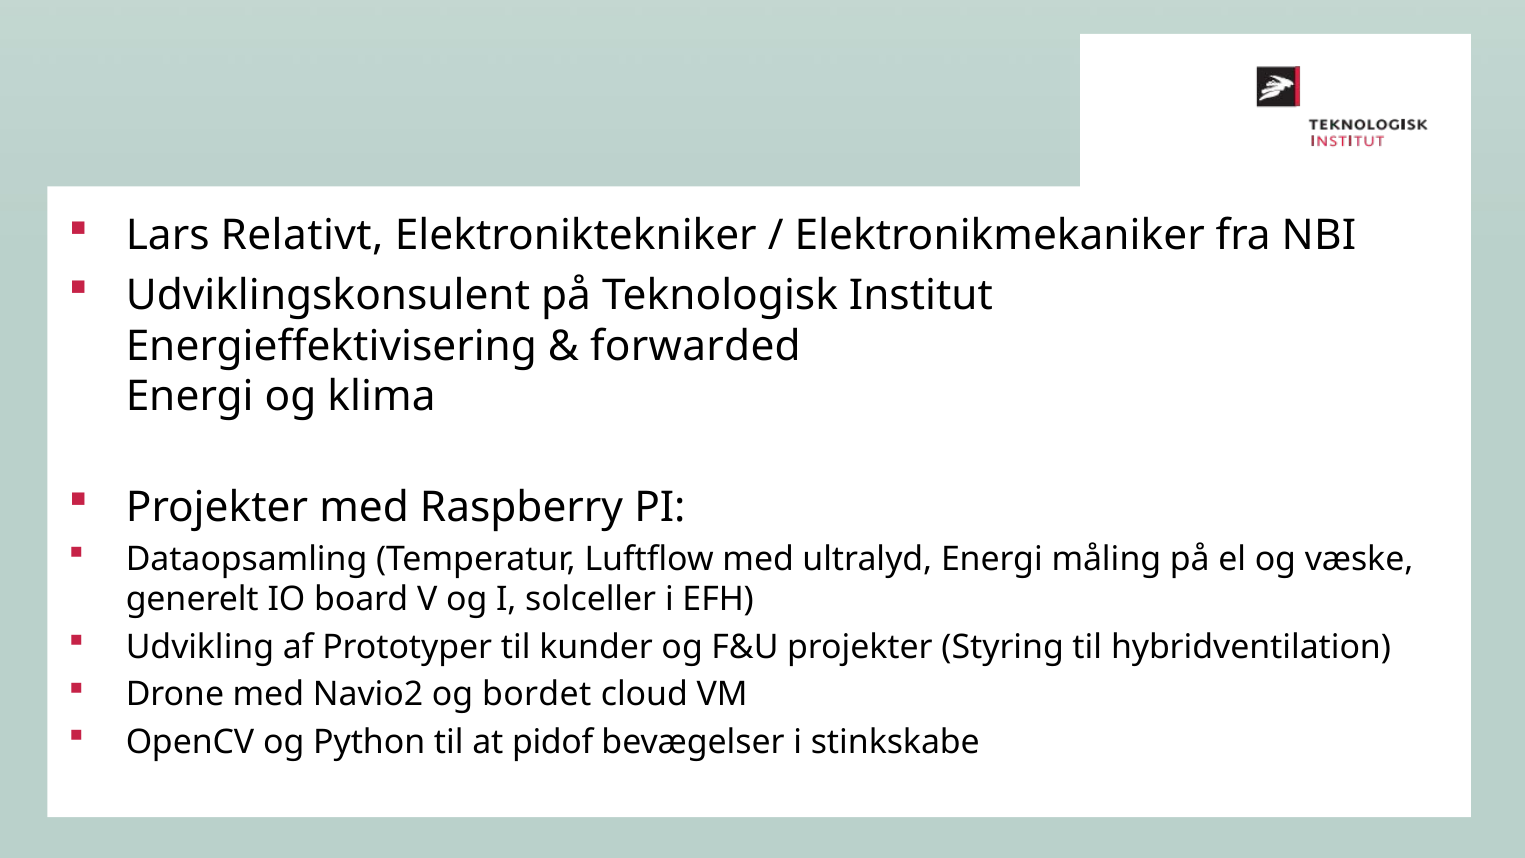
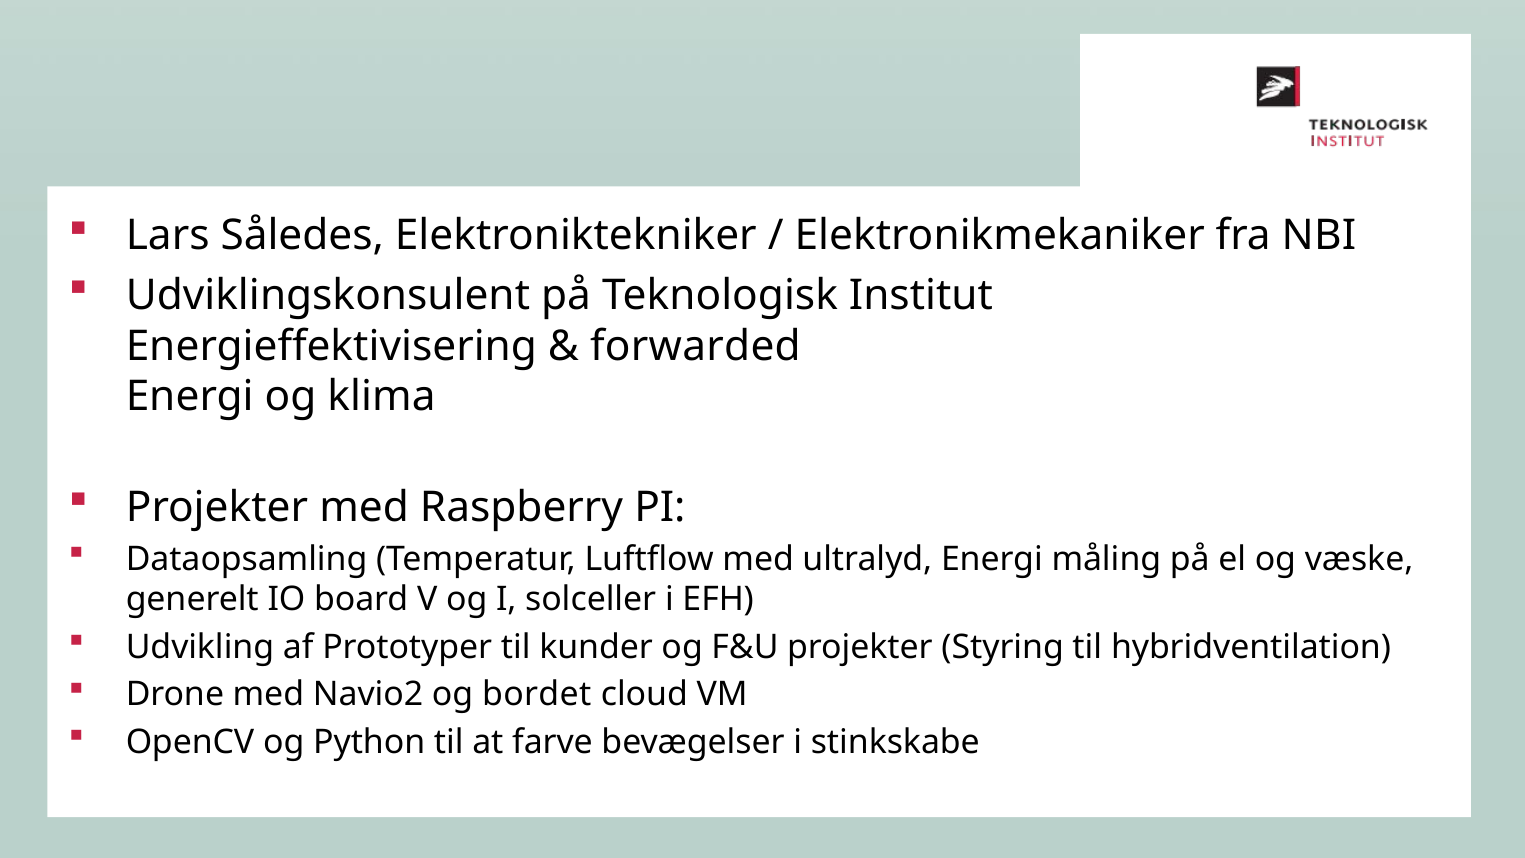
Relativt: Relativt -> Således
pidof: pidof -> farve
